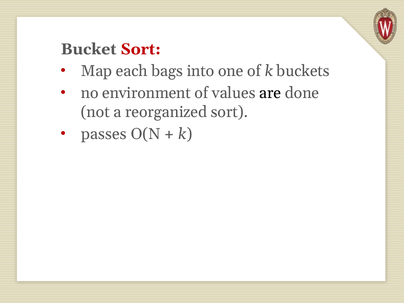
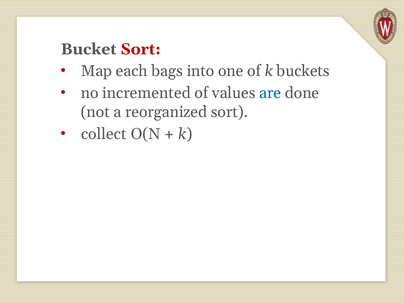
environment: environment -> incremented
are colour: black -> blue
passes: passes -> collect
